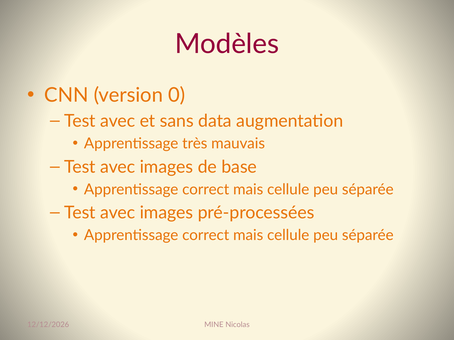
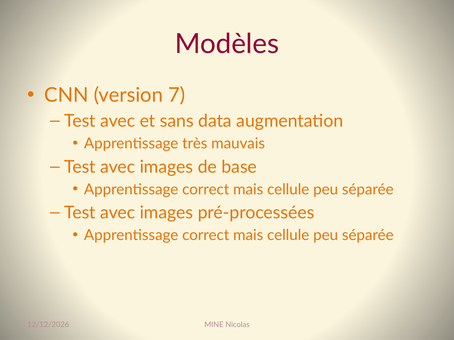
0: 0 -> 7
